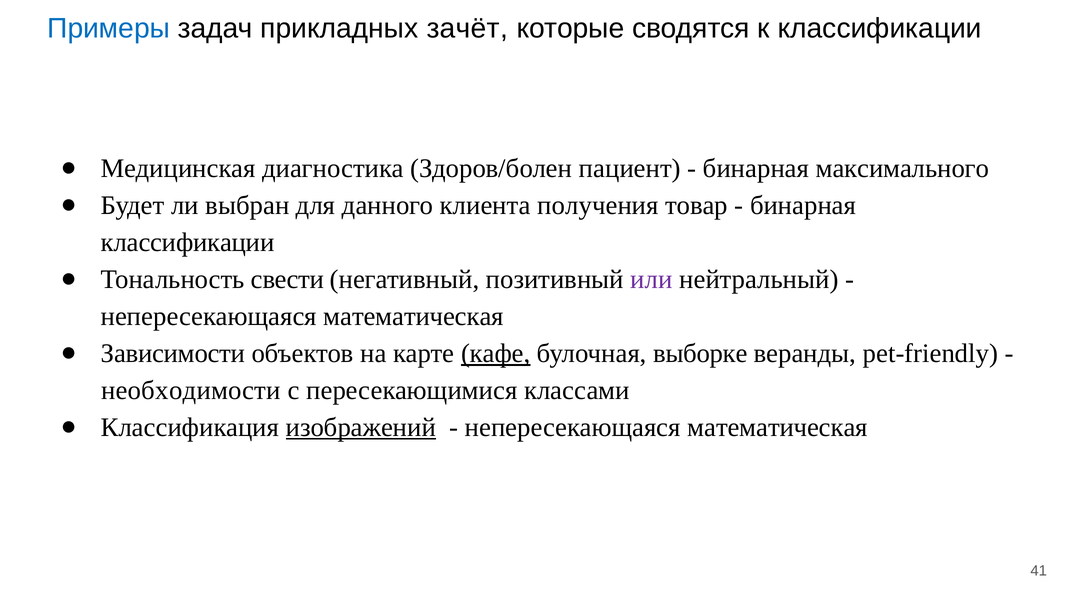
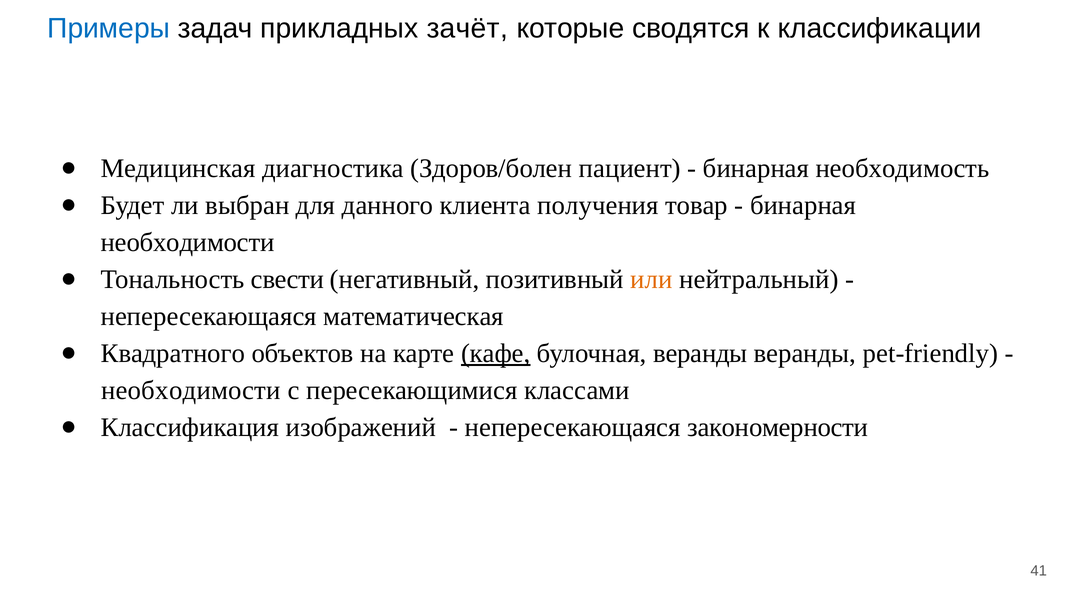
максимального: максимального -> необходимость
классификации at (188, 243): классификации -> необходимости
или colour: purple -> orange
Зависимости: Зависимости -> Квадратного
булочная выборке: выборке -> веранды
изображений underline: present -> none
математическая at (778, 427): математическая -> закономерности
